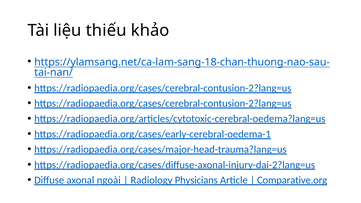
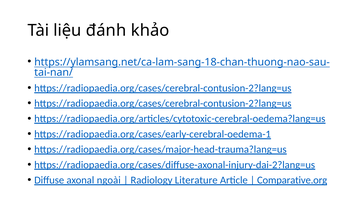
thiếu: thiếu -> đánh
Physicians: Physicians -> Literature
